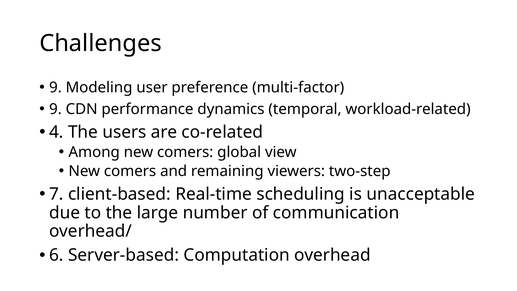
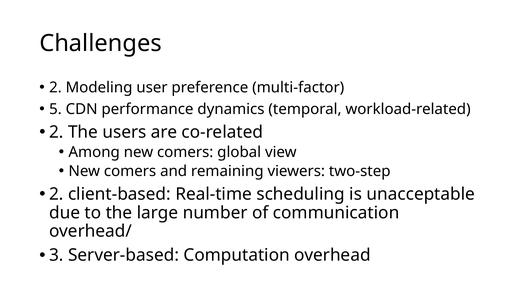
9 at (55, 87): 9 -> 2
9 at (55, 109): 9 -> 5
4 at (56, 132): 4 -> 2
7 at (56, 194): 7 -> 2
6: 6 -> 3
